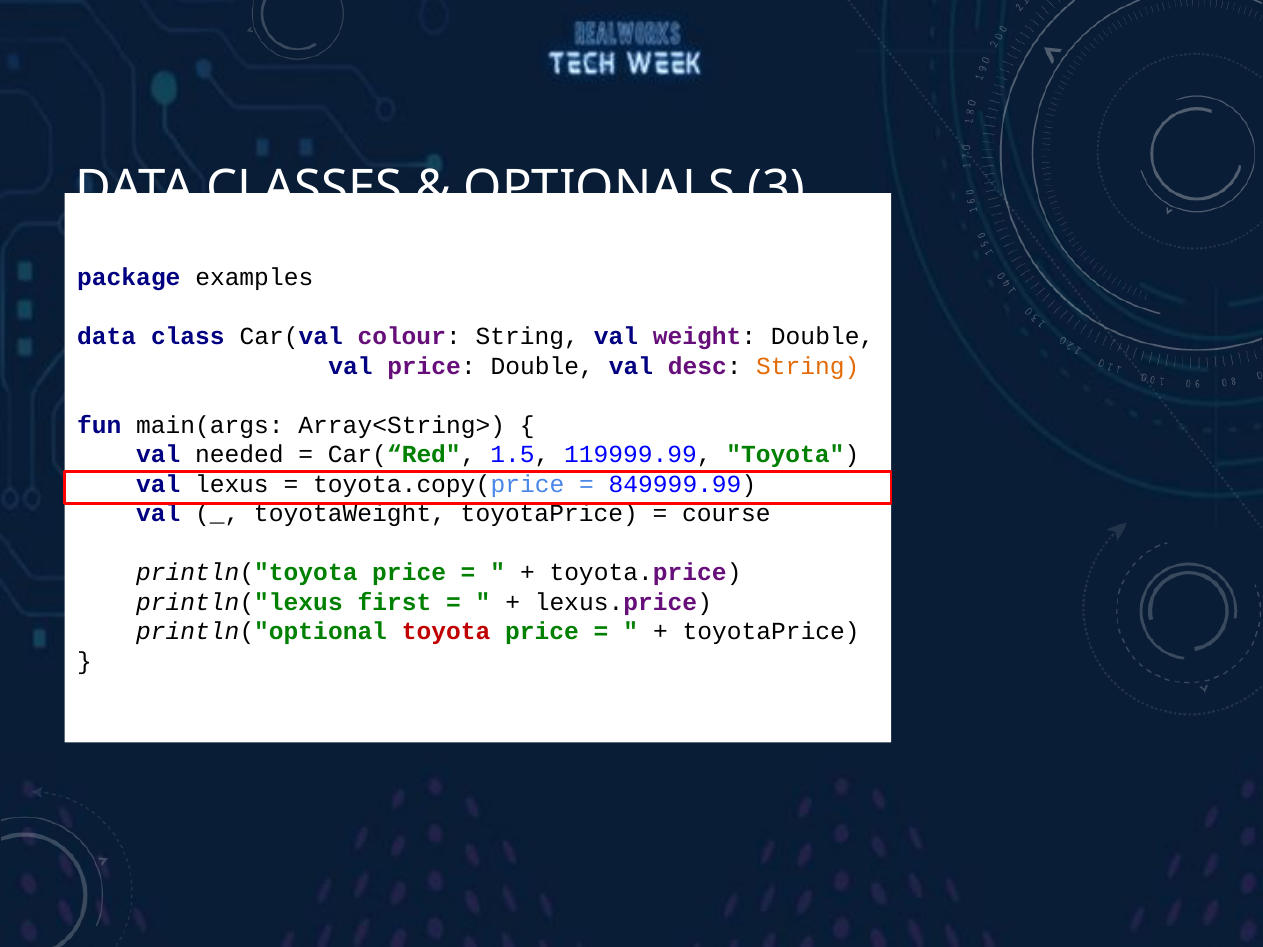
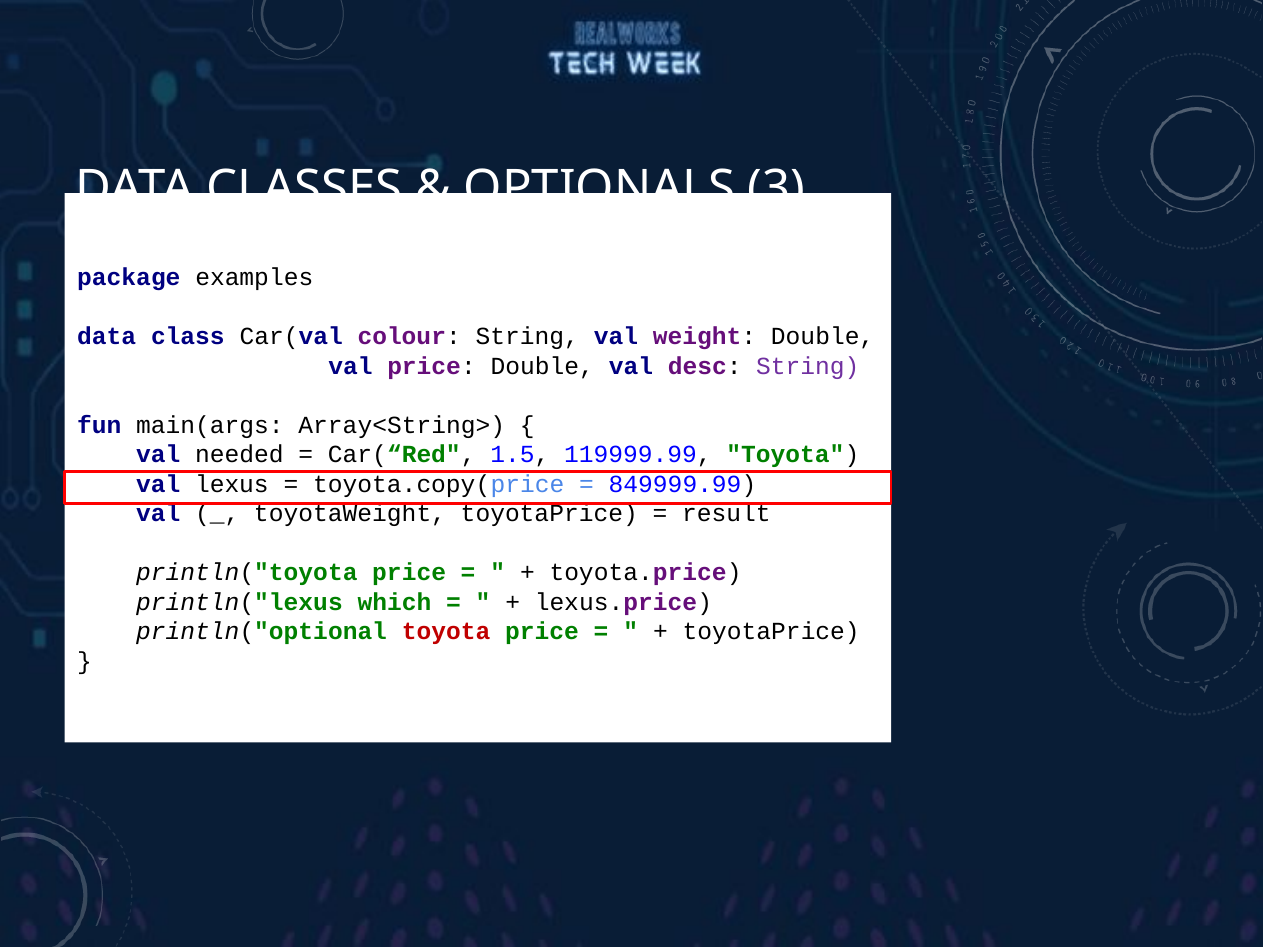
String at (808, 366) colour: orange -> purple
course: course -> result
first: first -> which
